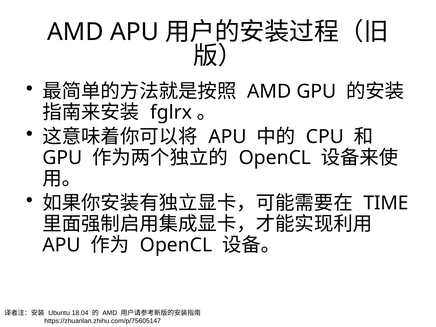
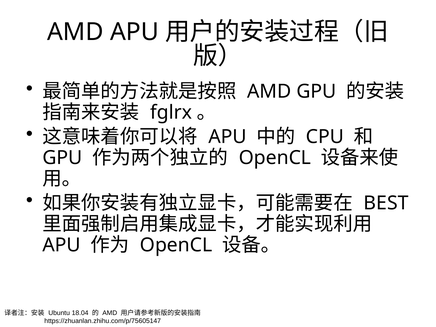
TIME: TIME -> BEST
